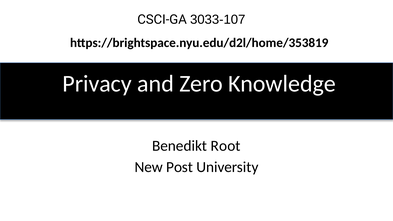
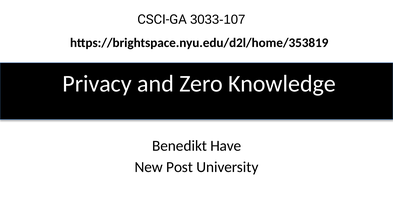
Root: Root -> Have
